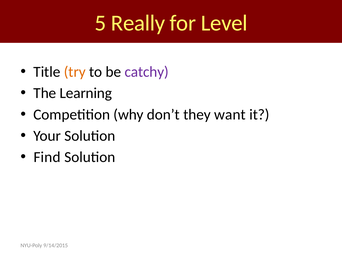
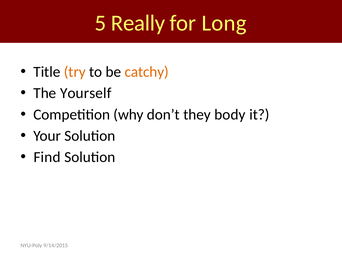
Level: Level -> Long
catchy colour: purple -> orange
Learning: Learning -> Yourself
want: want -> body
